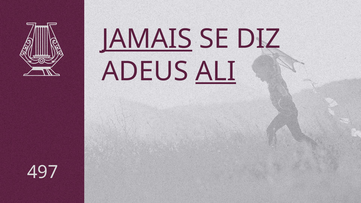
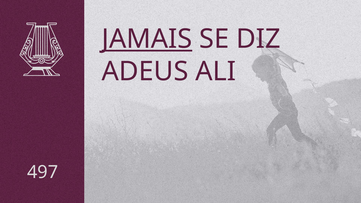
ALI underline: present -> none
